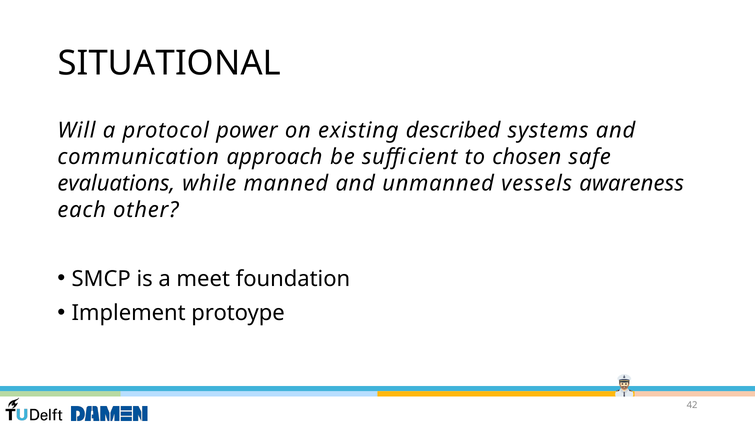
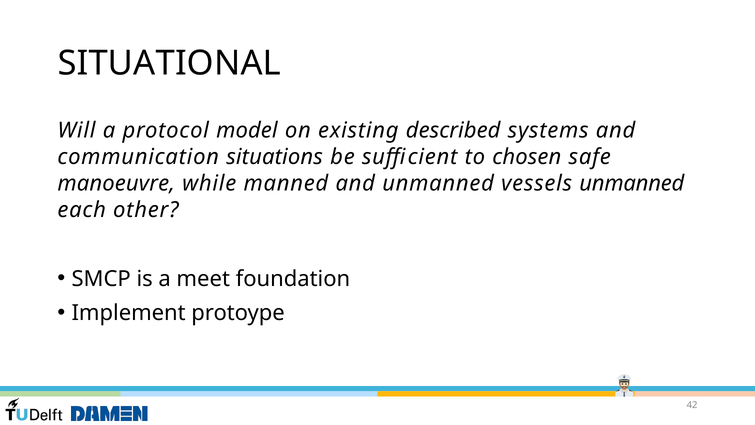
power: power -> model
approach: approach -> situations
evaluations: evaluations -> manoeuvre
vessels awareness: awareness -> unmanned
